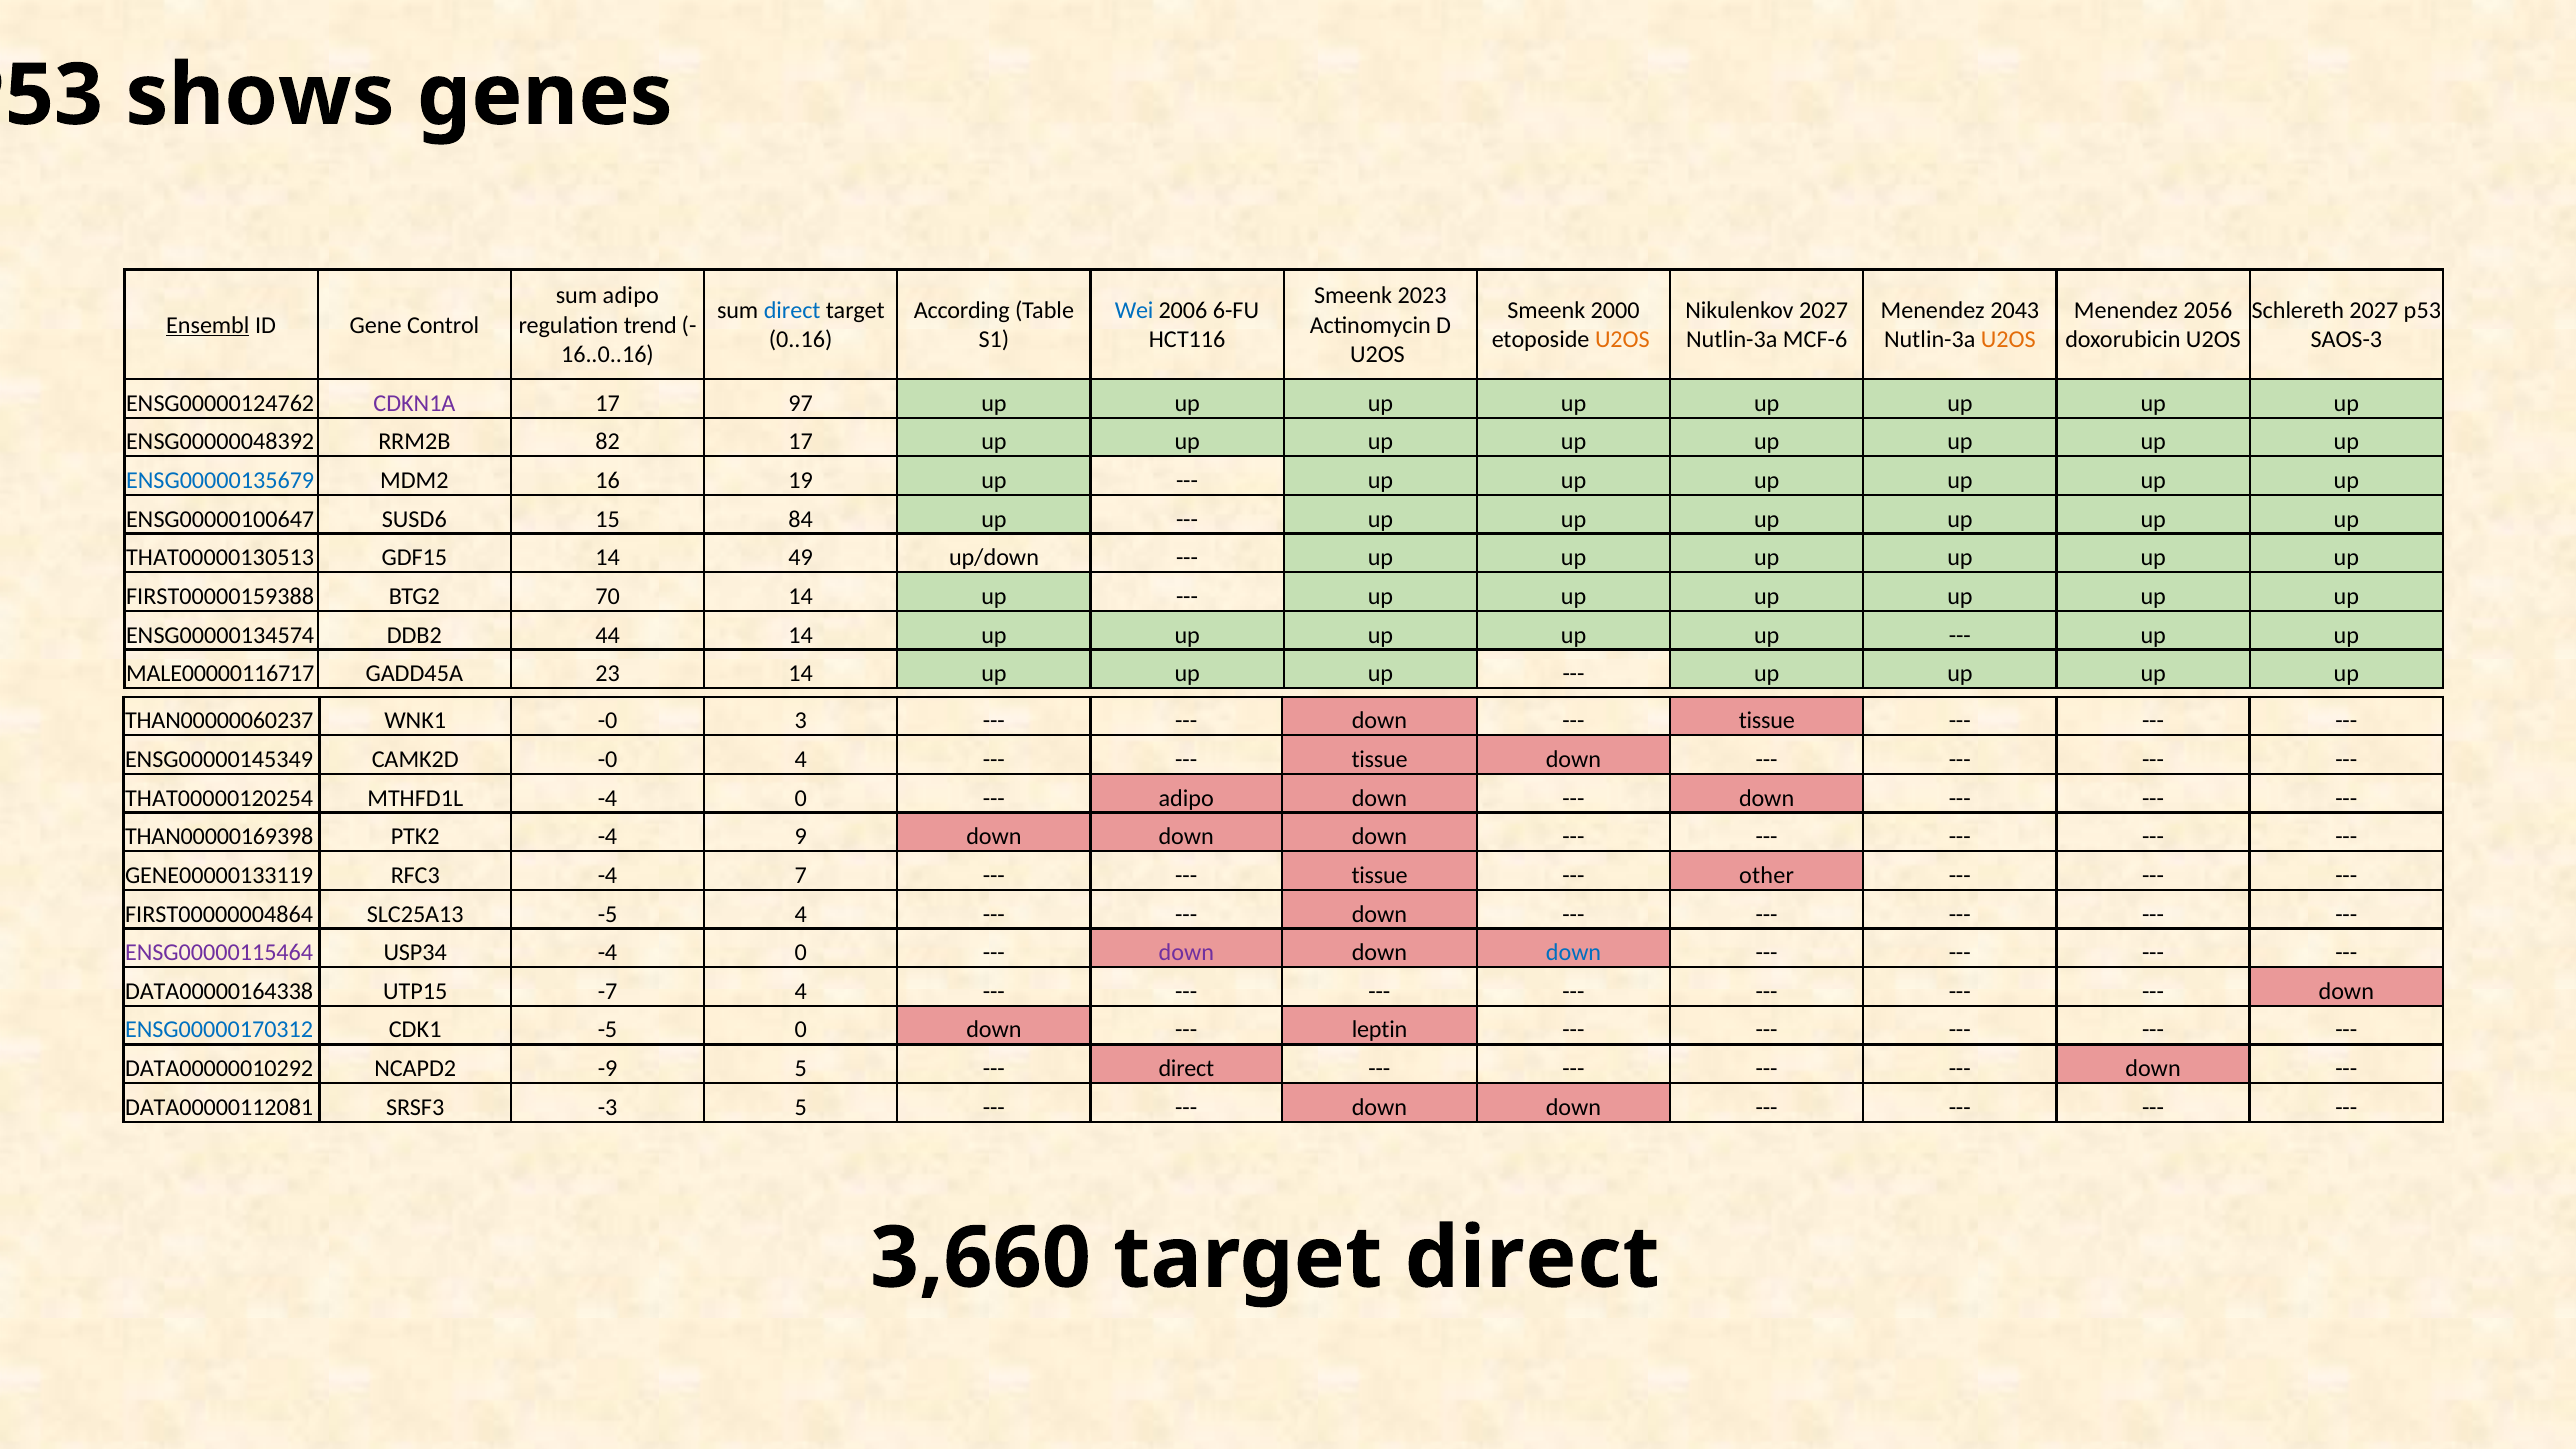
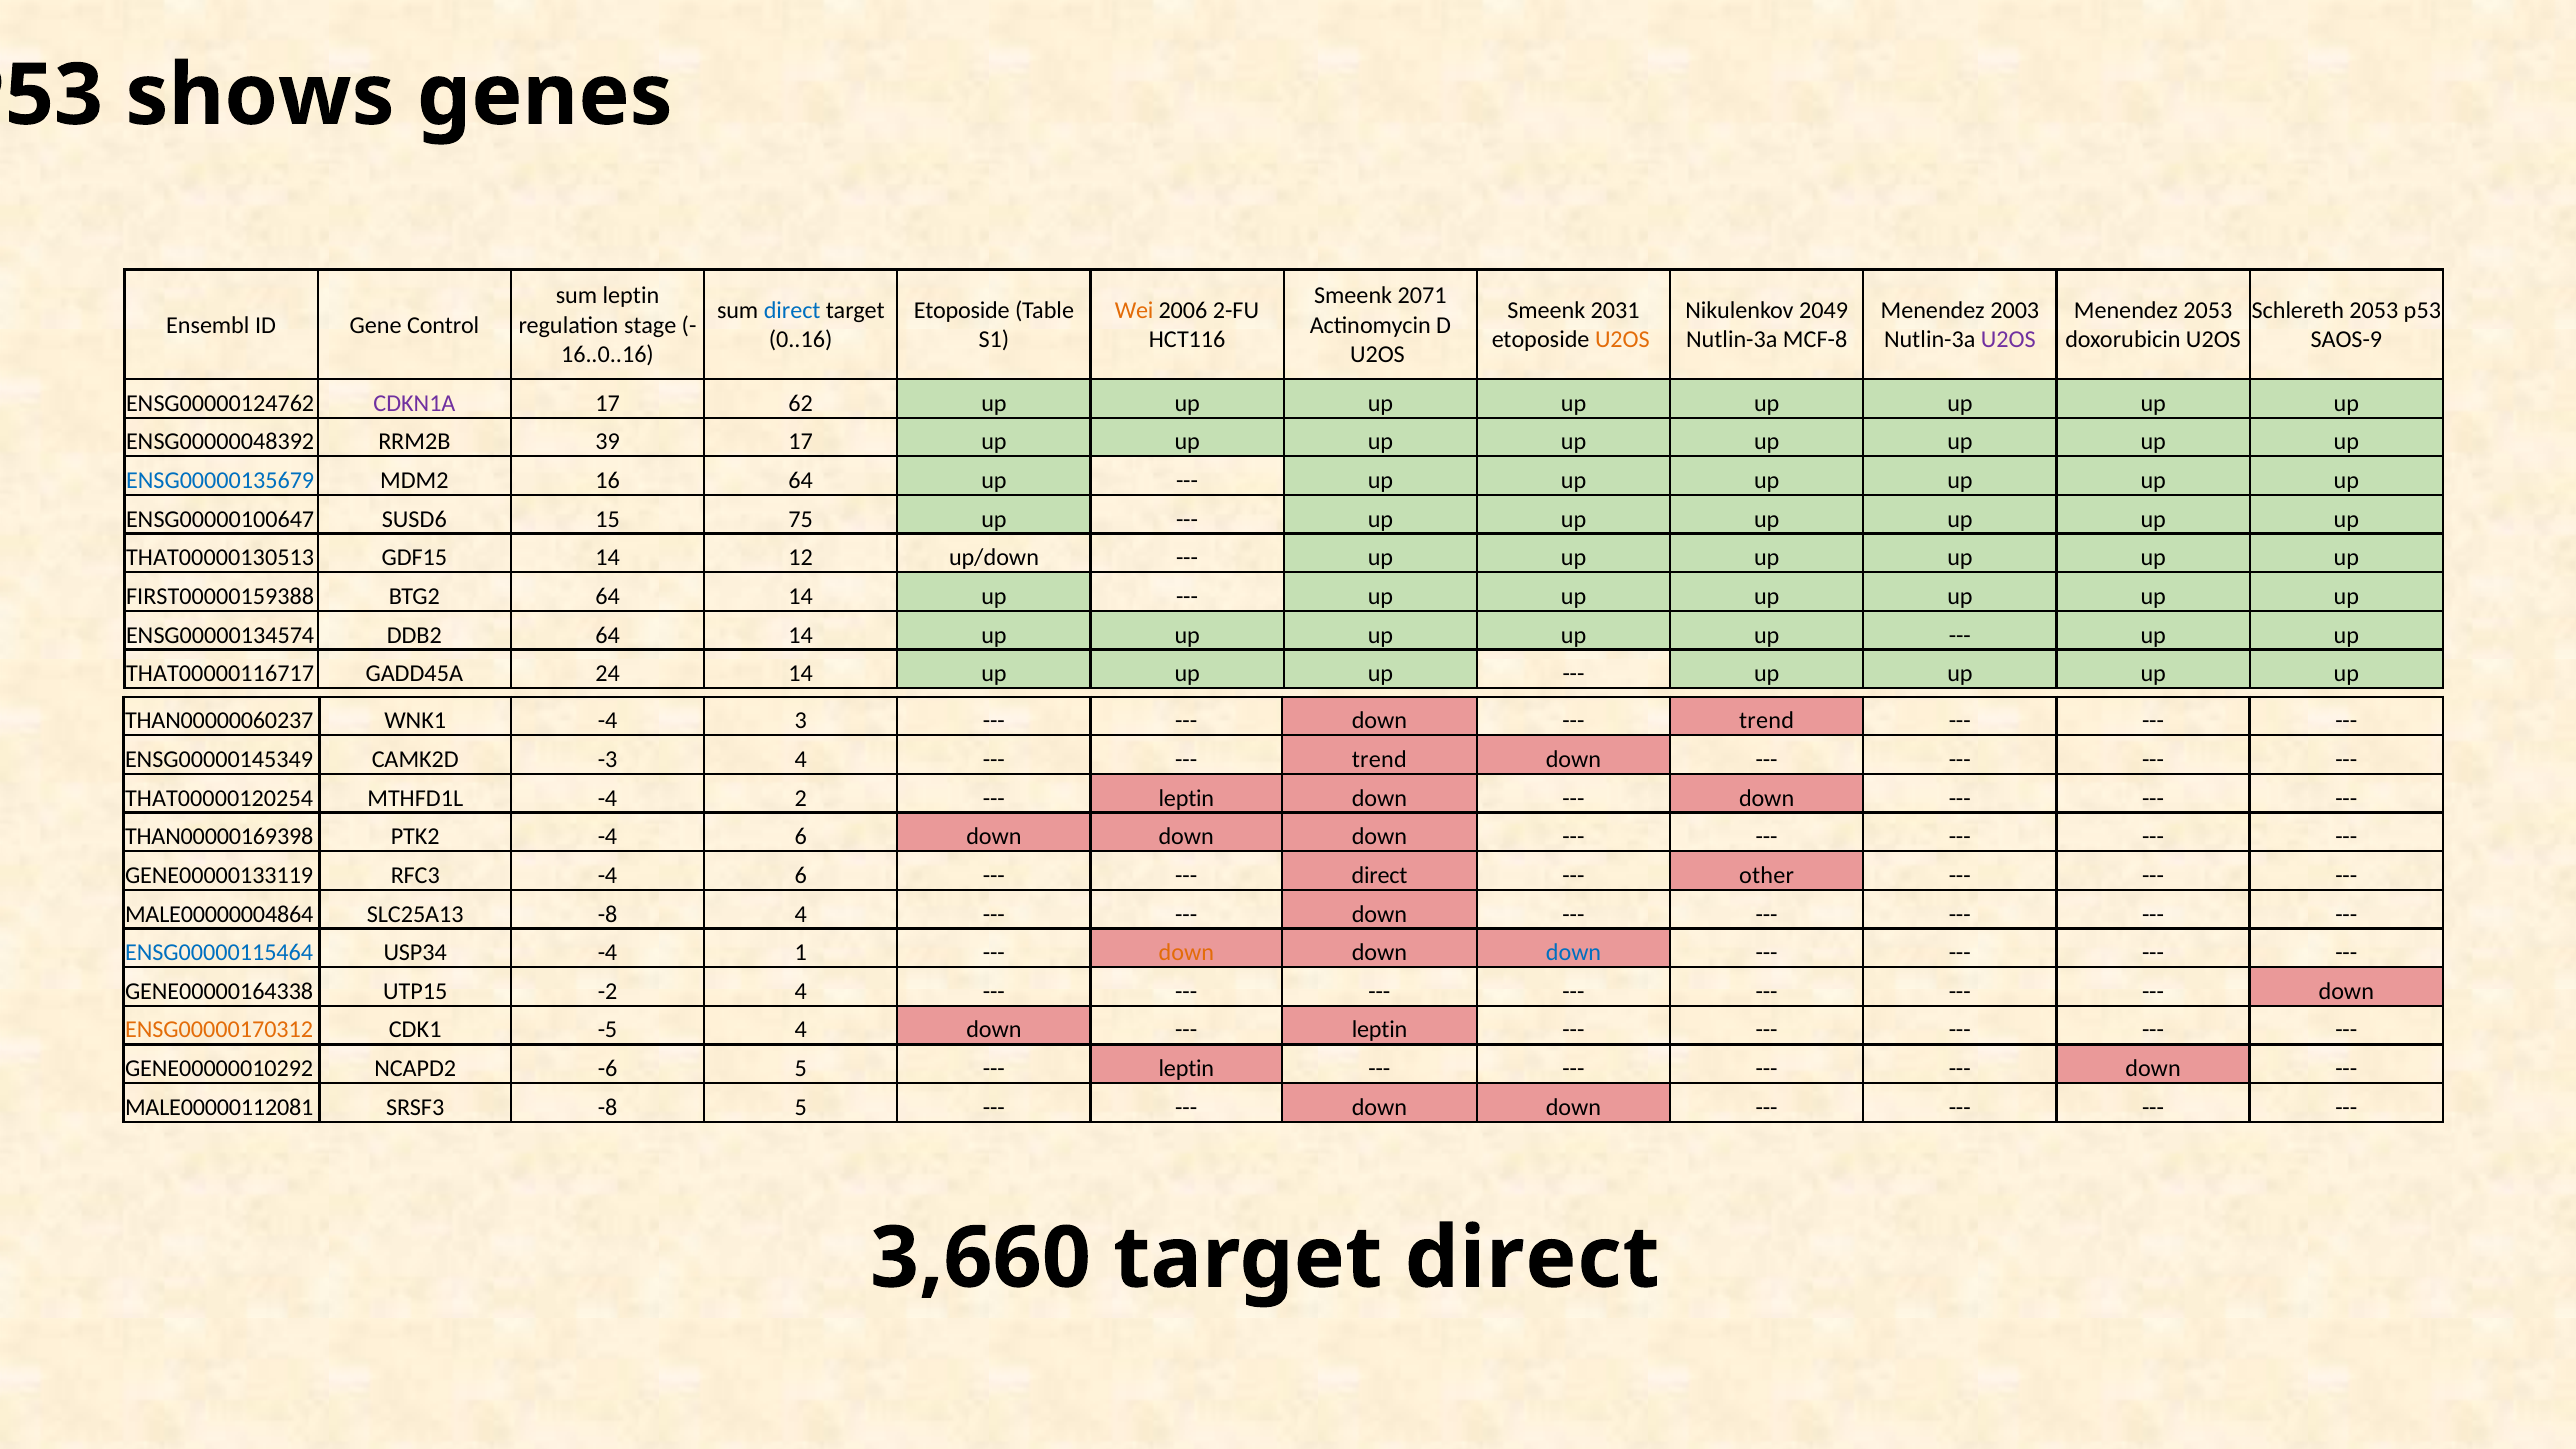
sum adipo: adipo -> leptin
2023: 2023 -> 2071
According at (962, 311): According -> Etoposide
Wei colour: blue -> orange
6-FU: 6-FU -> 2-FU
2000: 2000 -> 2031
Nikulenkov 2027: 2027 -> 2049
2043: 2043 -> 2003
Menendez 2056: 2056 -> 2053
Schlereth 2027: 2027 -> 2053
Ensembl underline: present -> none
trend: trend -> stage
MCF-6: MCF-6 -> MCF-8
U2OS at (2008, 340) colour: orange -> purple
SAOS-3: SAOS-3 -> SAOS-9
97: 97 -> 62
82: 82 -> 39
16 19: 19 -> 64
84: 84 -> 75
49: 49 -> 12
BTG2 70: 70 -> 64
DDB2 44: 44 -> 64
MALE00000116717: MALE00000116717 -> THAT00000116717
23: 23 -> 24
WNK1 -0: -0 -> -4
tissue at (1767, 721): tissue -> trend
CAMK2D -0: -0 -> -3
tissue at (1380, 759): tissue -> trend
MTHFD1L -4 0: 0 -> 2
adipo at (1186, 798): adipo -> leptin
PTK2 -4 9: 9 -> 6
RFC3 -4 7: 7 -> 6
tissue at (1380, 875): tissue -> direct
FIRST00000004864: FIRST00000004864 -> MALE00000004864
SLC25A13 -5: -5 -> -8
ENSG00000115464 colour: purple -> blue
USP34 -4 0: 0 -> 1
down at (1186, 953) colour: purple -> orange
DATA00000164338: DATA00000164338 -> GENE00000164338
-7: -7 -> -2
ENSG00000170312 colour: blue -> orange
-5 0: 0 -> 4
DATA00000010292: DATA00000010292 -> GENE00000010292
-9: -9 -> -6
direct at (1186, 1069): direct -> leptin
DATA00000112081: DATA00000112081 -> MALE00000112081
SRSF3 -3: -3 -> -8
